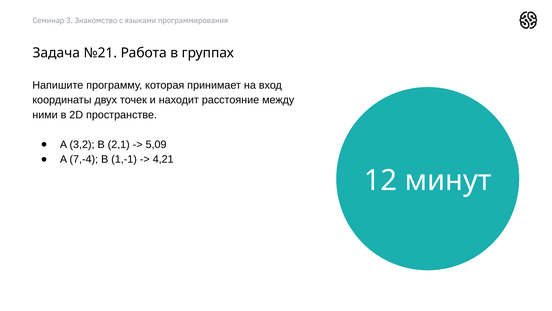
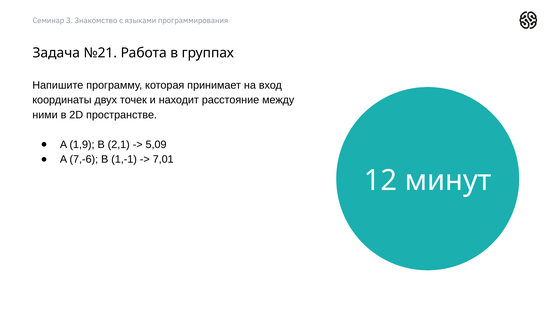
3,2: 3,2 -> 1,9
7,-4: 7,-4 -> 7,-6
4,21: 4,21 -> 7,01
